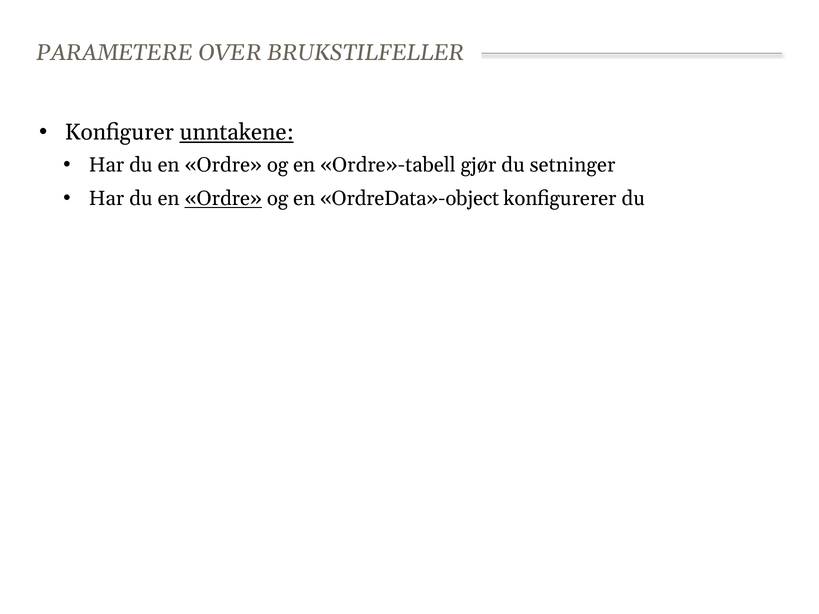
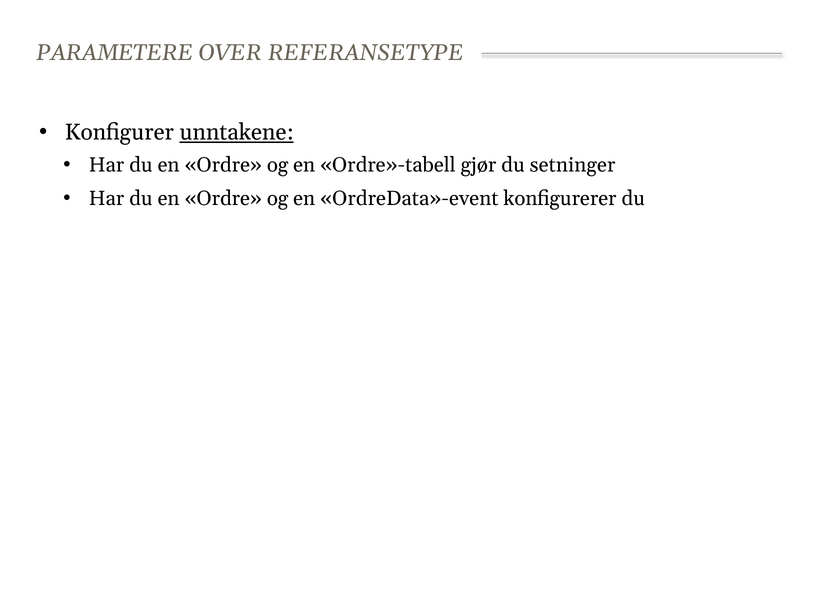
BRUKSTILFELLER: BRUKSTILFELLER -> REFERANSETYPE
Ordre at (223, 199) underline: present -> none
OrdreData»-object: OrdreData»-object -> OrdreData»-event
